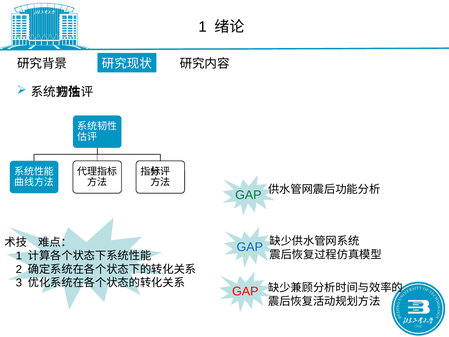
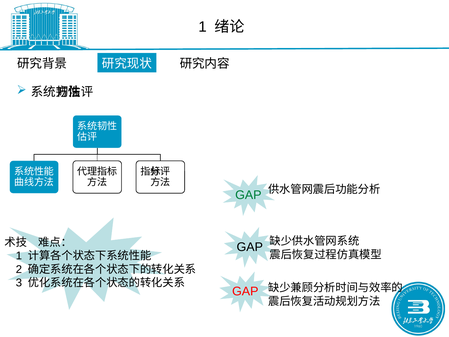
GAP at (250, 247) colour: blue -> black
